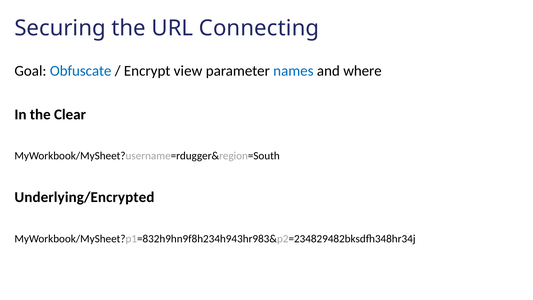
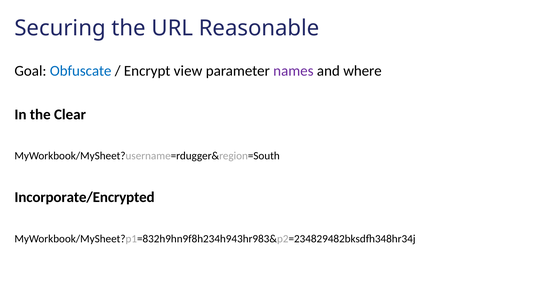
Connecting: Connecting -> Reasonable
names colour: blue -> purple
Underlying/Encrypted: Underlying/Encrypted -> Incorporate/Encrypted
